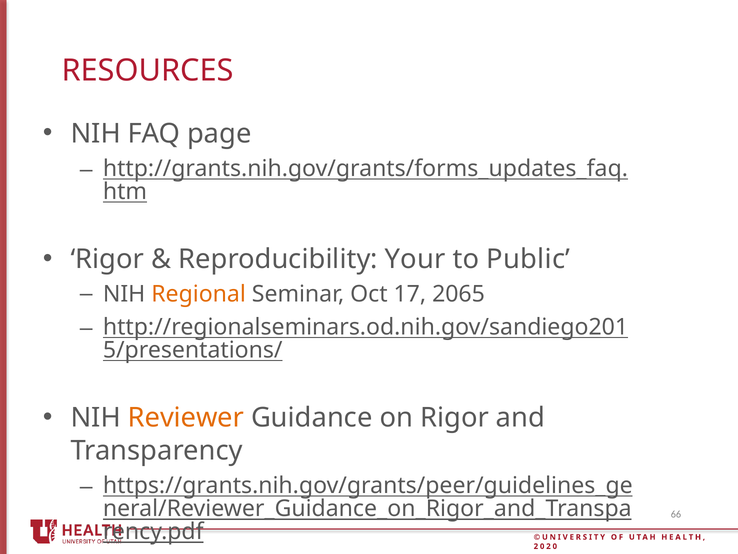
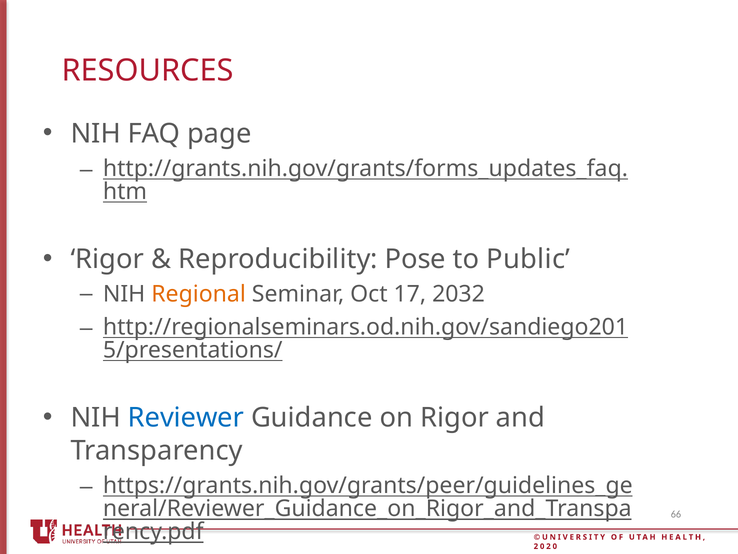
Your: Your -> Pose
2065: 2065 -> 2032
Reviewer colour: orange -> blue
